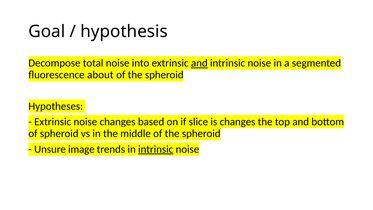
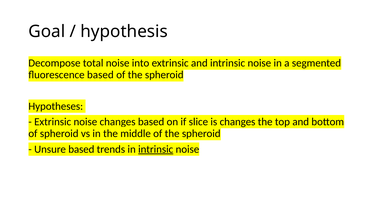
and at (199, 63) underline: present -> none
fluorescence about: about -> based
Unsure image: image -> based
